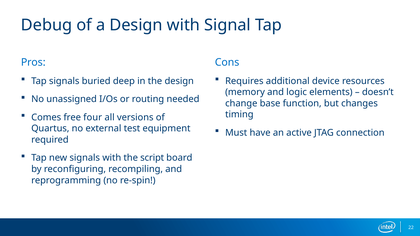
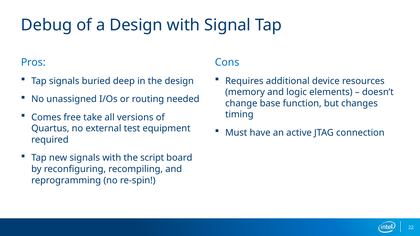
four: four -> take
